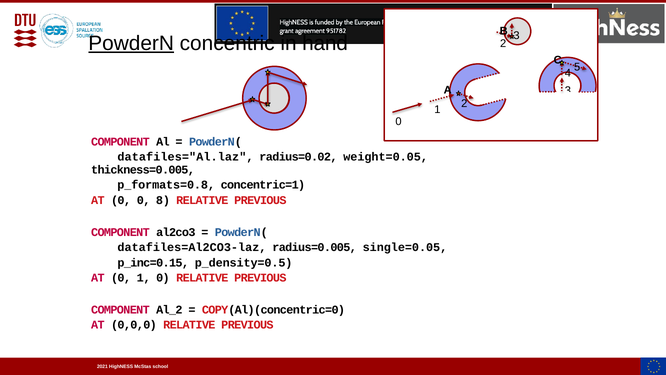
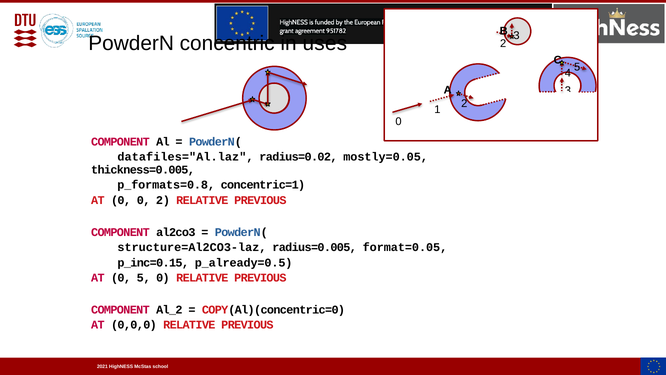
PowderN underline: present -> none
hand: hand -> uses
weight=0.05: weight=0.05 -> mostly=0.05
0 8: 8 -> 2
datafiles=Al2CO3-laz: datafiles=Al2CO3-laz -> structure=Al2CO3-laz
single=0.05: single=0.05 -> format=0.05
p_density=0.5: p_density=0.5 -> p_already=0.5
AT 0 1: 1 -> 5
